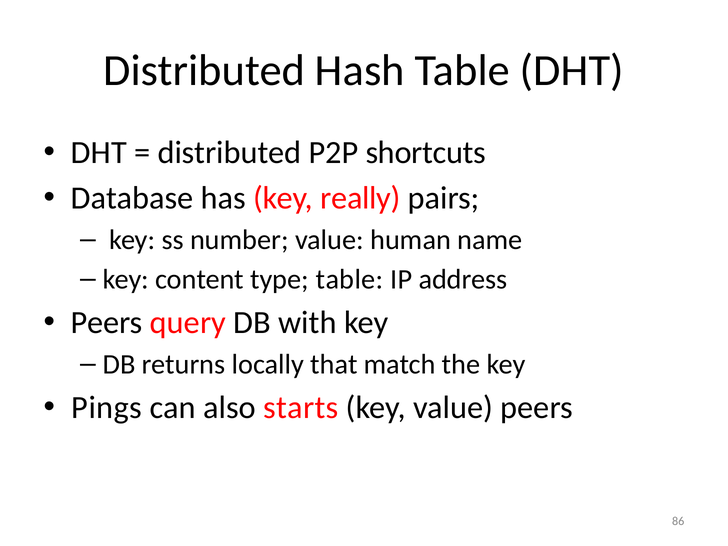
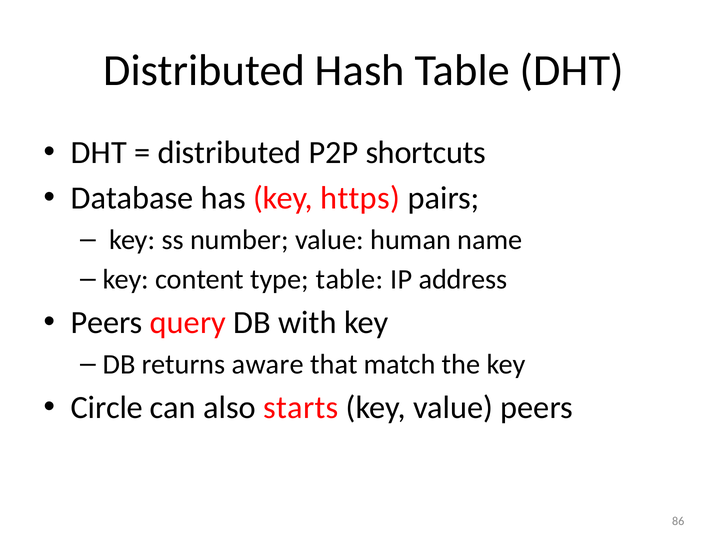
really: really -> https
locally: locally -> aware
Pings: Pings -> Circle
